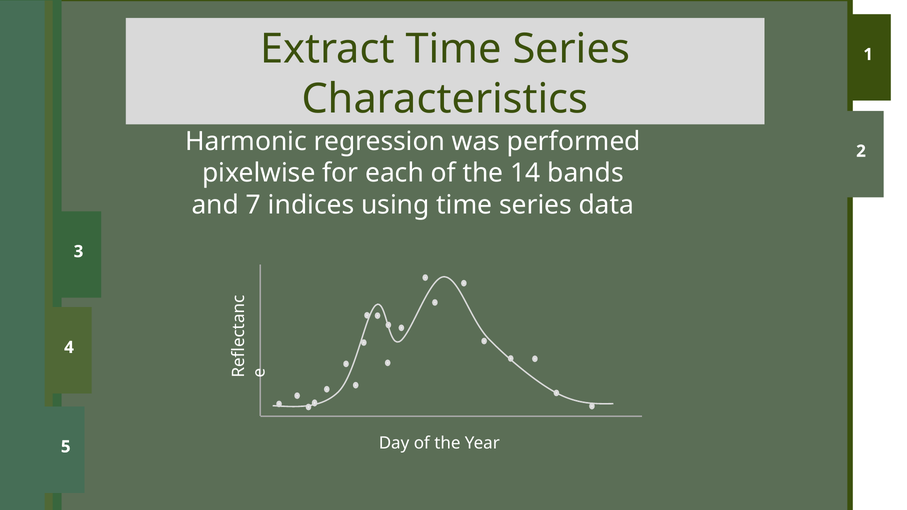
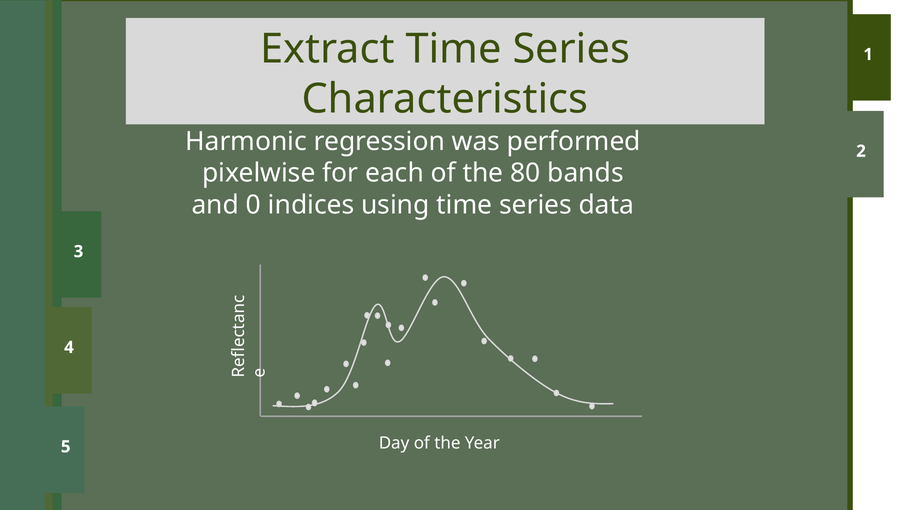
14: 14 -> 80
7: 7 -> 0
